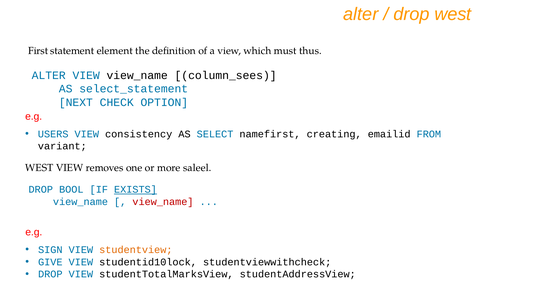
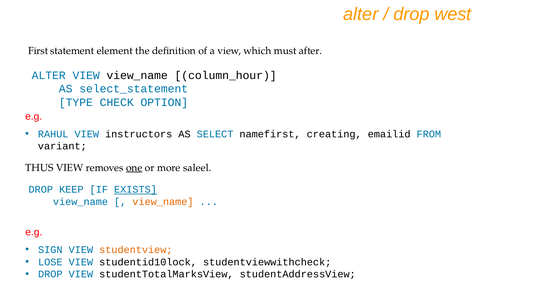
thus: thus -> after
column_sees: column_sees -> column_hour
NEXT: NEXT -> TYPE
USERS: USERS -> RAHUL
consistency: consistency -> instructors
WEST at (39, 168): WEST -> THUS
one underline: none -> present
BOOL: BOOL -> KEEP
view_name at (163, 202) colour: red -> orange
GIVE: GIVE -> LOSE
